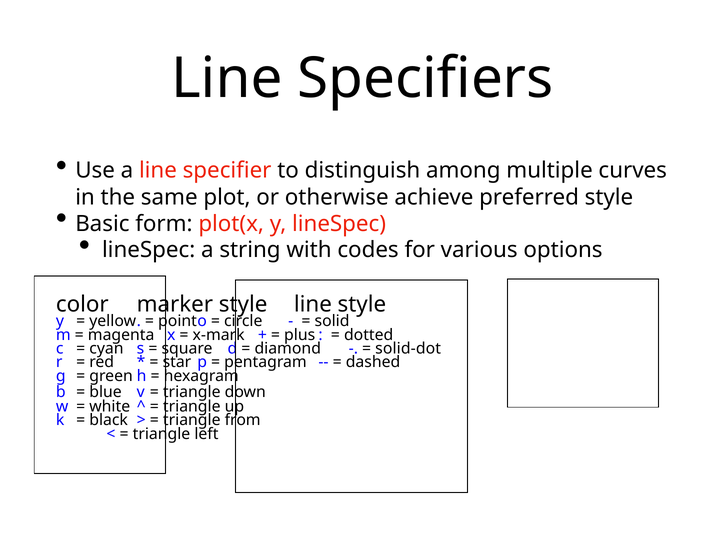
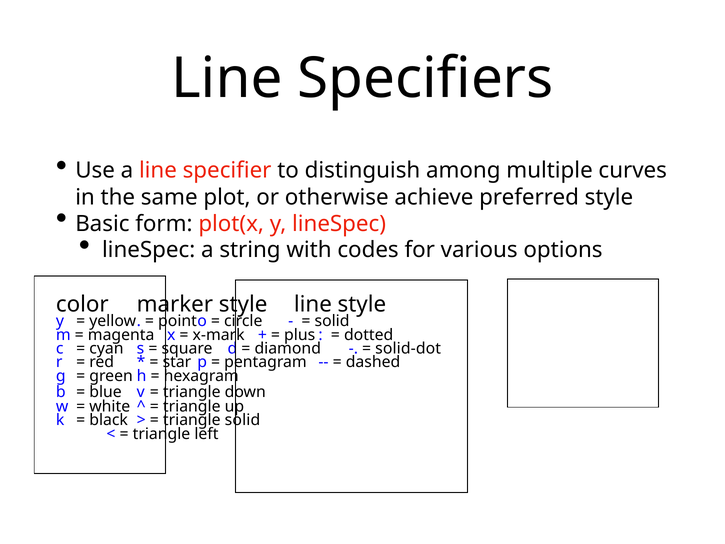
triangle from: from -> solid
